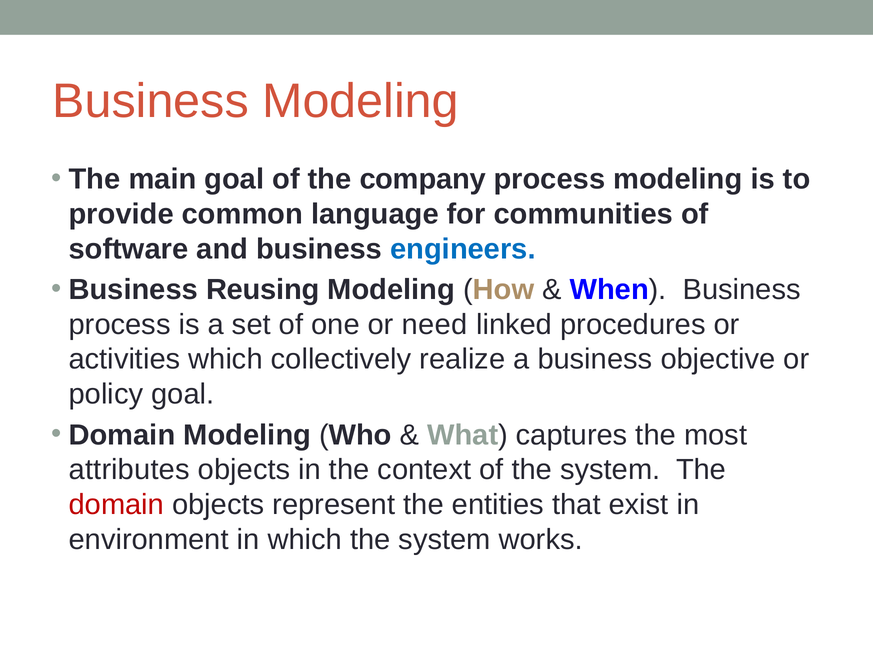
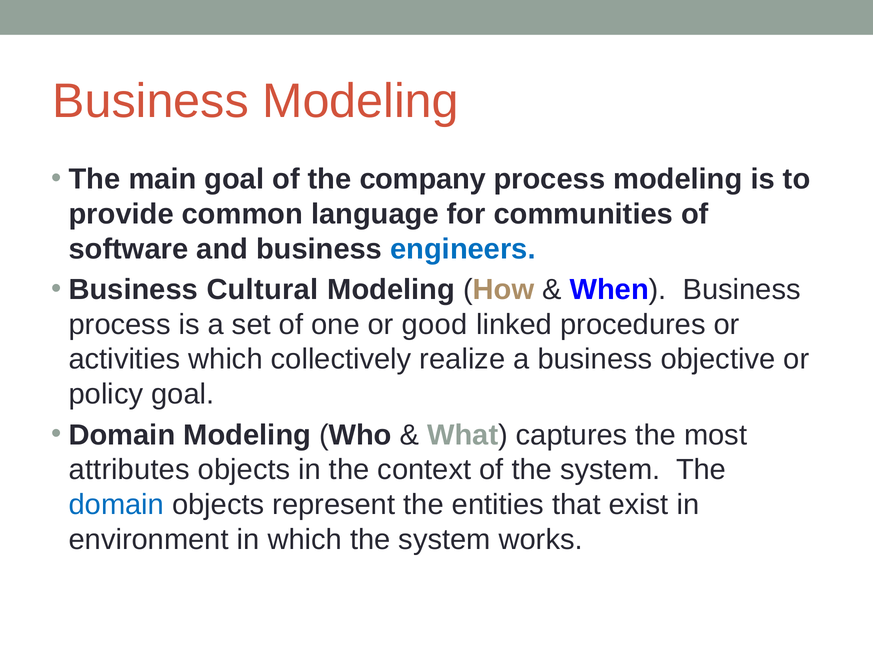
Reusing: Reusing -> Cultural
need: need -> good
domain at (116, 505) colour: red -> blue
